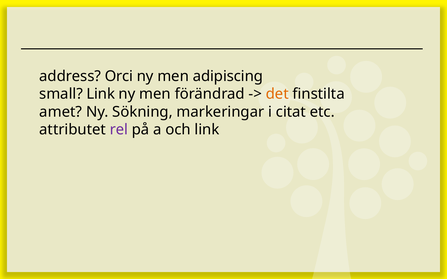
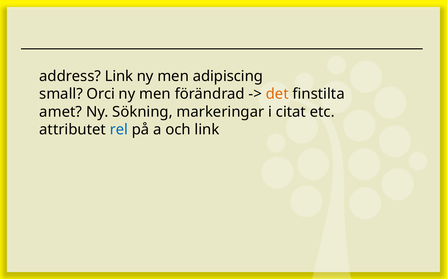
address Orci: Orci -> Link
small Link: Link -> Orci
rel colour: purple -> blue
